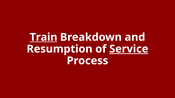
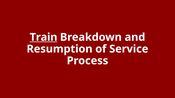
Service underline: present -> none
